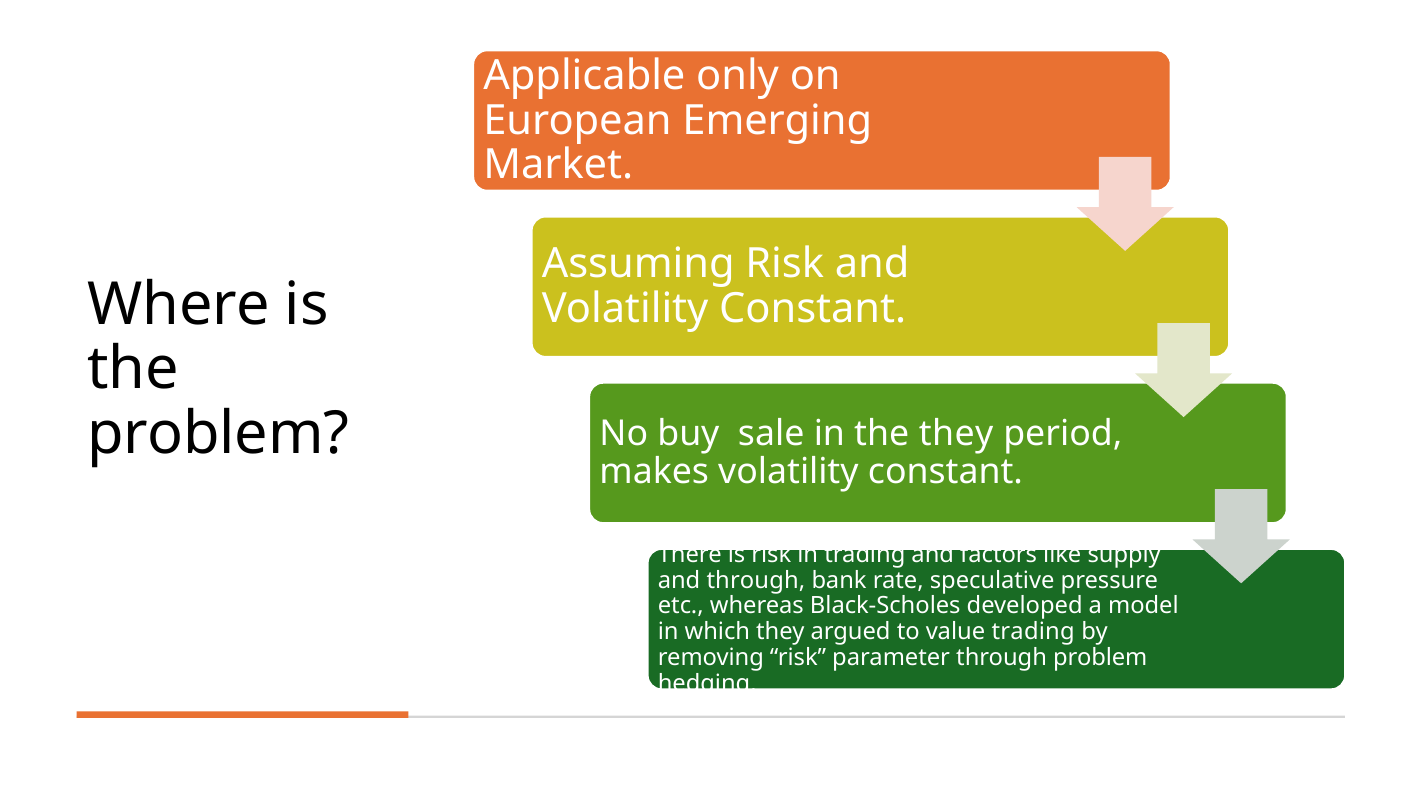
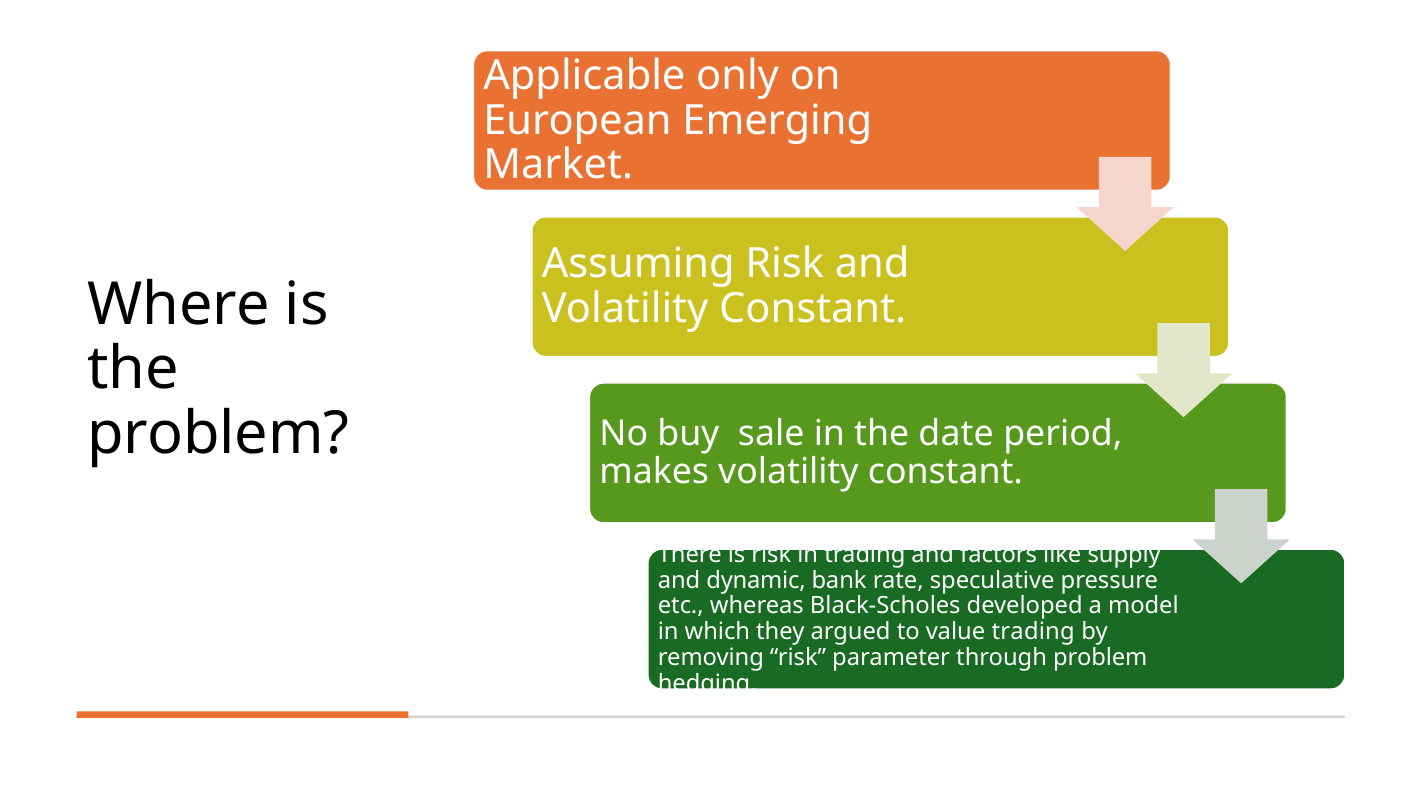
the they: they -> date
and through: through -> dynamic
